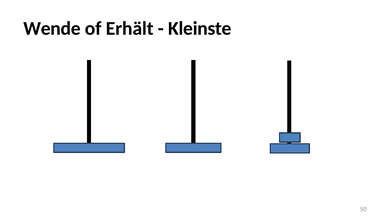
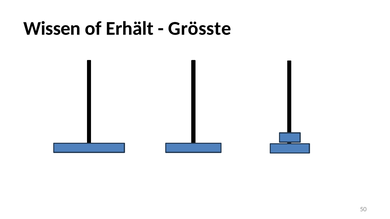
Wende: Wende -> Wissen
Kleinste: Kleinste -> Grösste
